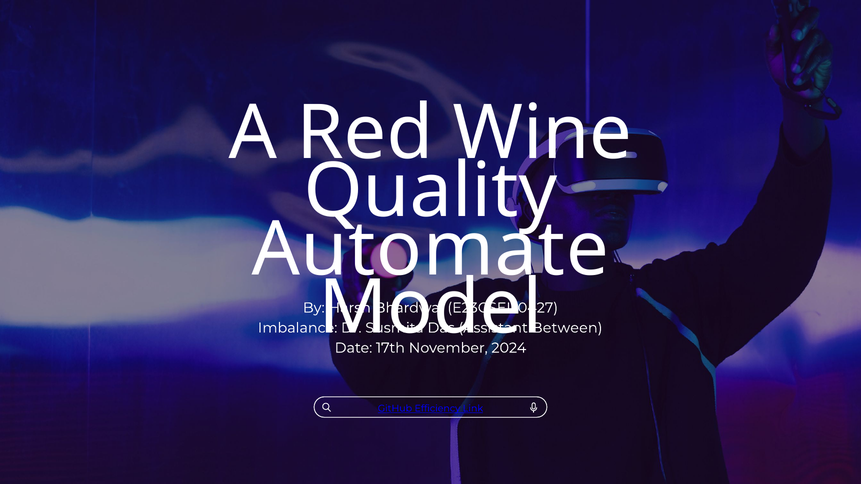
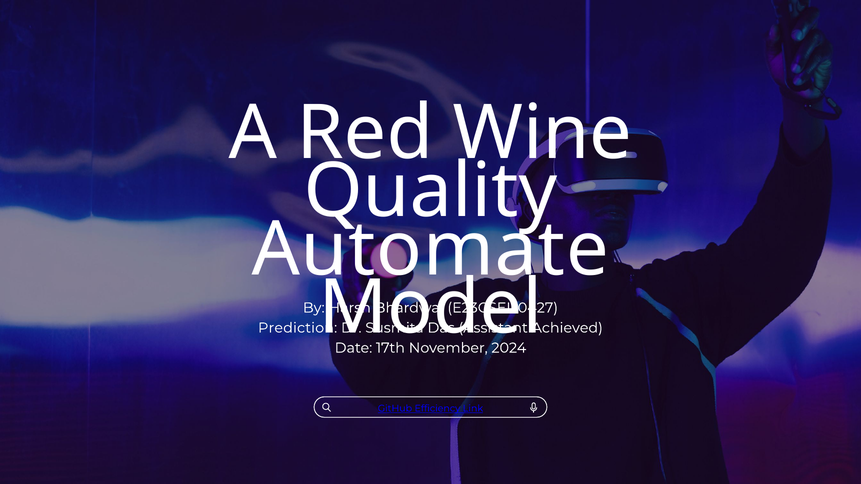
Imbalance: Imbalance -> Prediction
Between: Between -> Achieved
